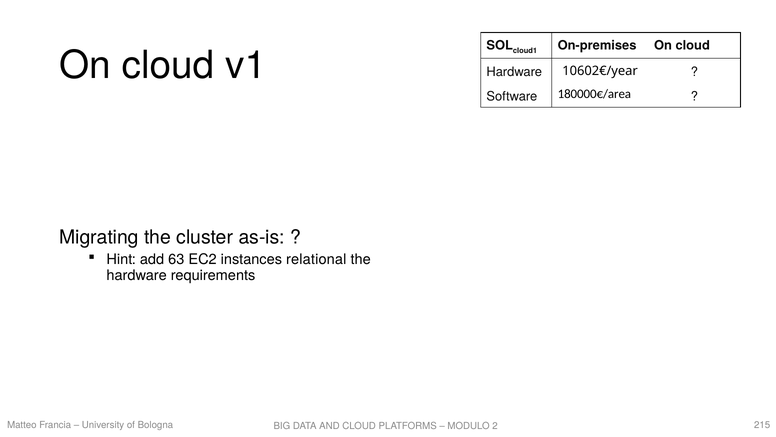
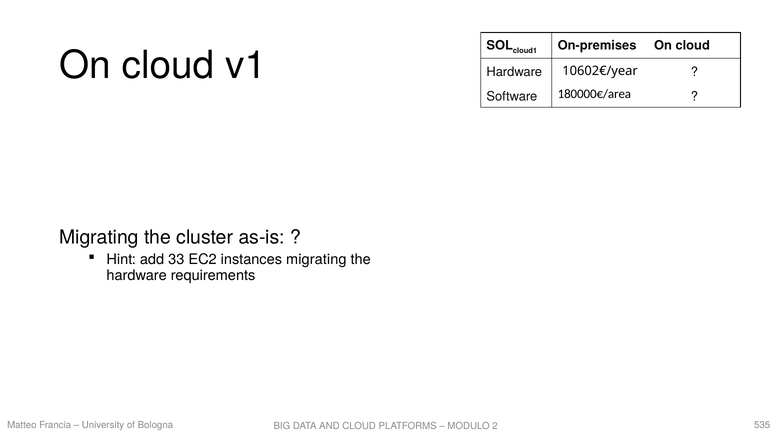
63: 63 -> 33
instances relational: relational -> migrating
215: 215 -> 535
